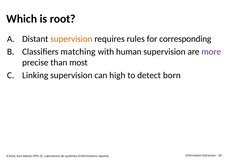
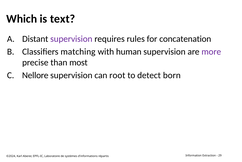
root: root -> text
supervision at (71, 39) colour: orange -> purple
corresponding: corresponding -> concatenation
Linking: Linking -> Nellore
high: high -> root
